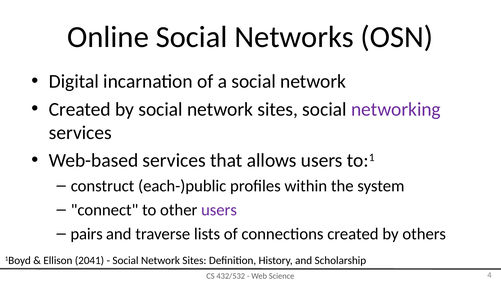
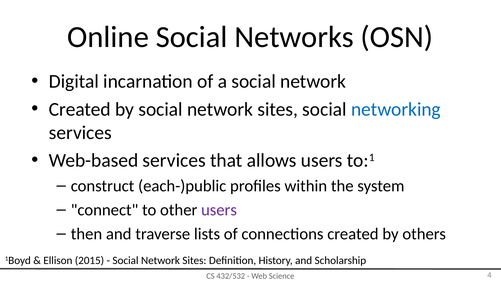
networking colour: purple -> blue
pairs: pairs -> then
2041: 2041 -> 2015
